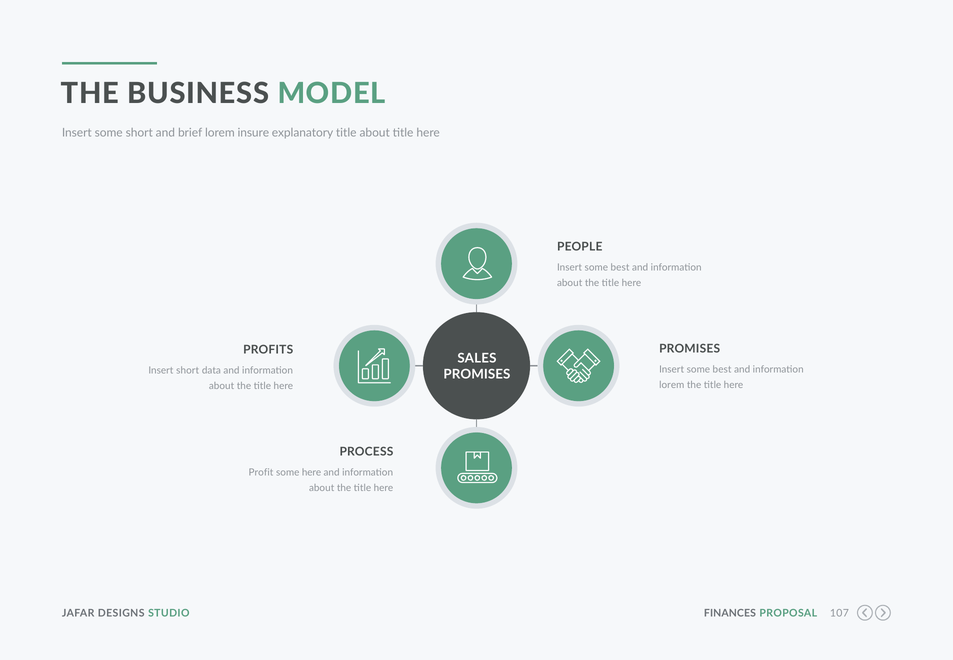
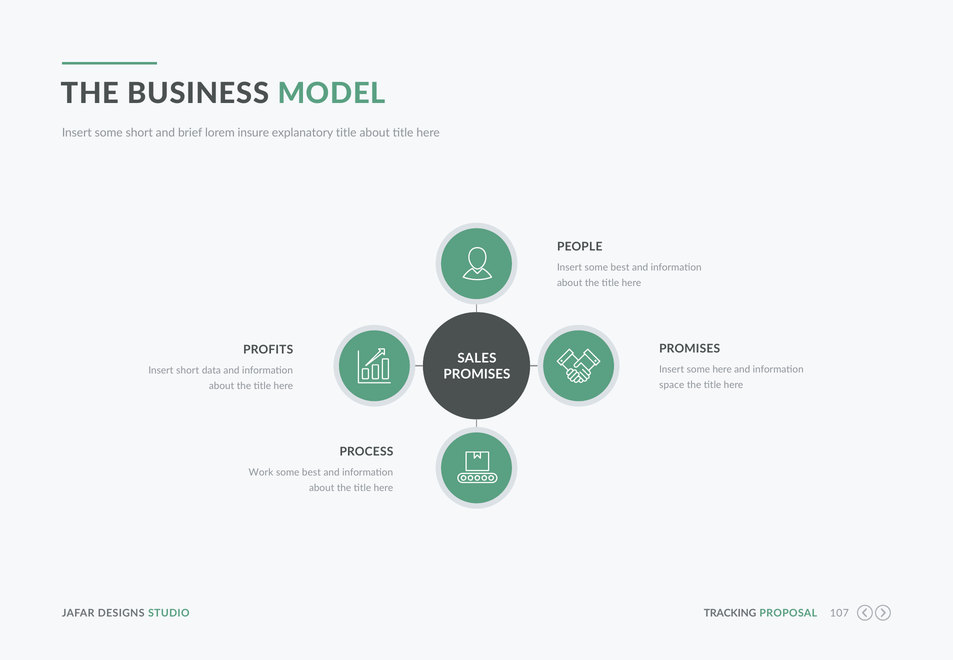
best at (722, 369): best -> here
lorem at (672, 385): lorem -> space
Profit: Profit -> Work
here at (312, 472): here -> best
FINANCES: FINANCES -> TRACKING
